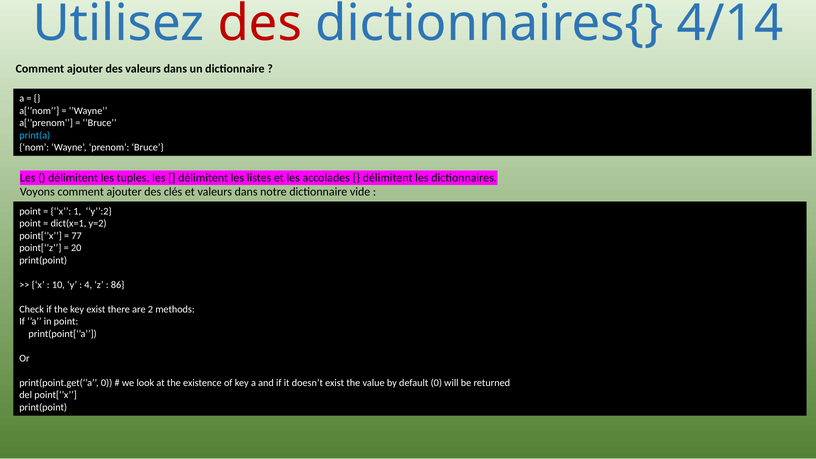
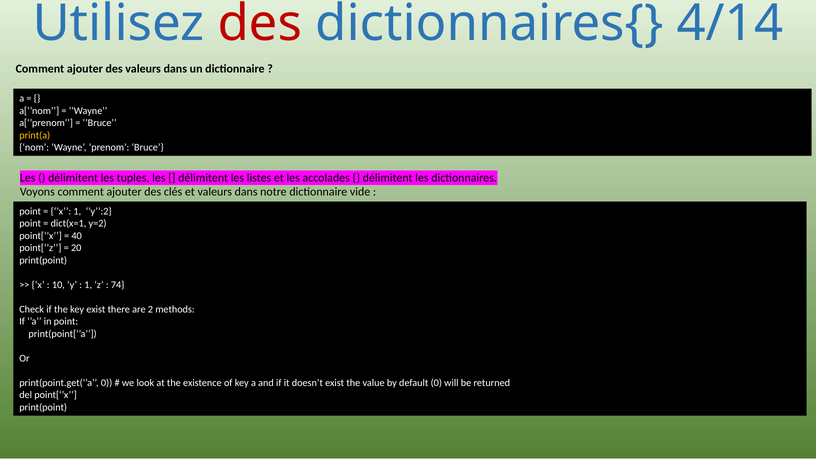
print(a colour: light blue -> yellow
77: 77 -> 40
4 at (88, 285): 4 -> 1
86: 86 -> 74
